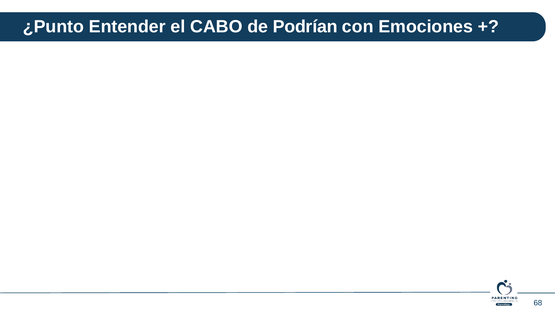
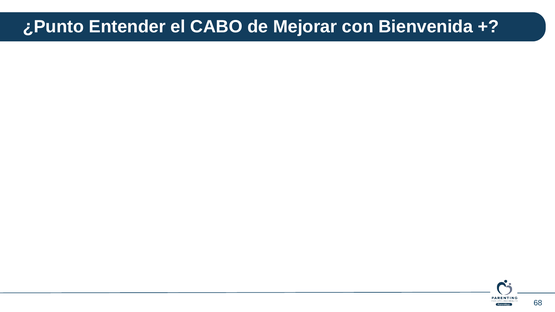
Podrían: Podrían -> Mejorar
Emociones: Emociones -> Bienvenida
